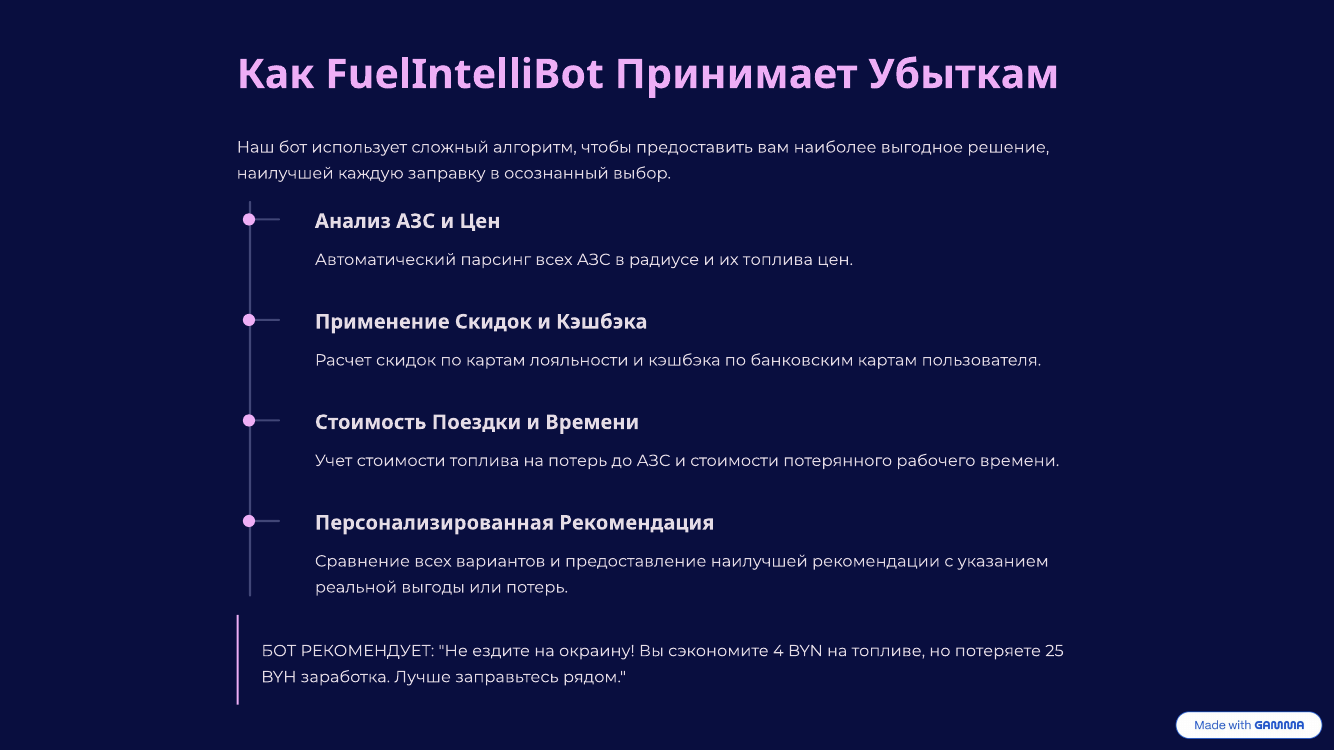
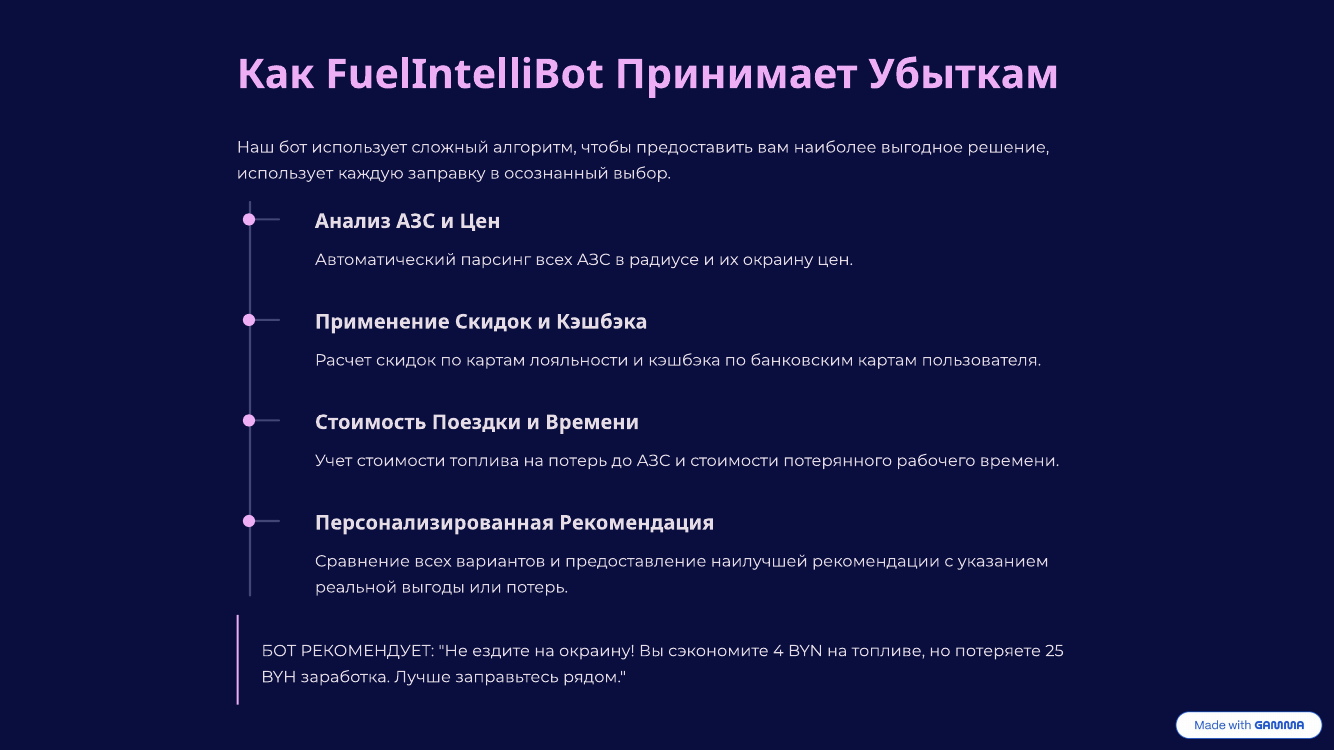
наилучшей at (285, 173): наилучшей -> использует
их топлива: топлива -> окраину
